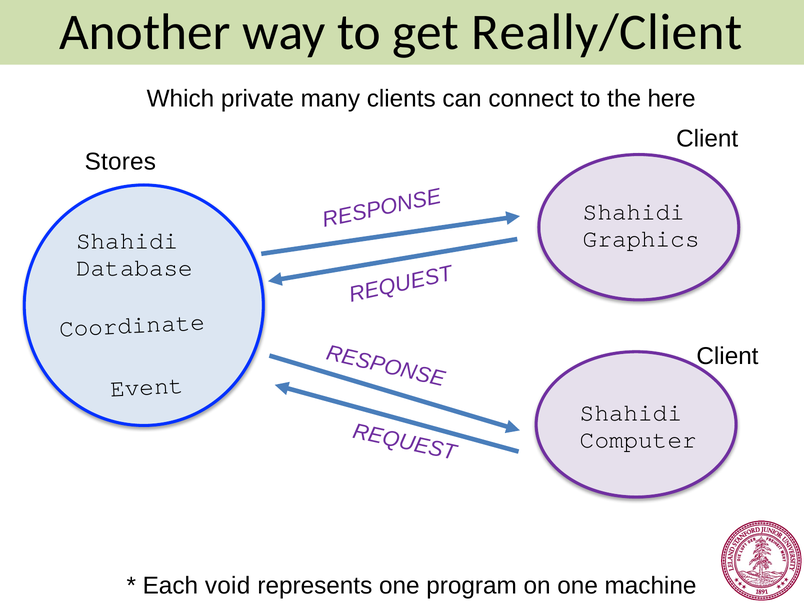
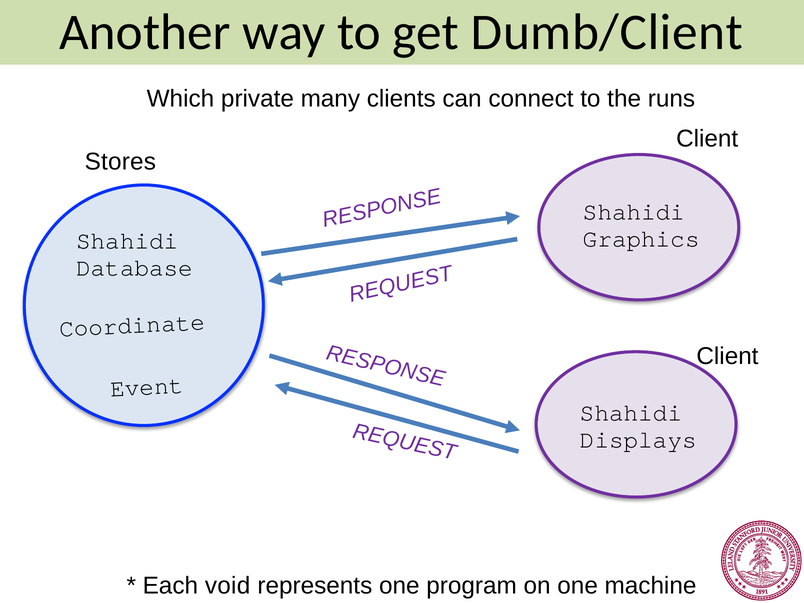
Really/Client: Really/Client -> Dumb/Client
here: here -> runs
Computer: Computer -> Displays
